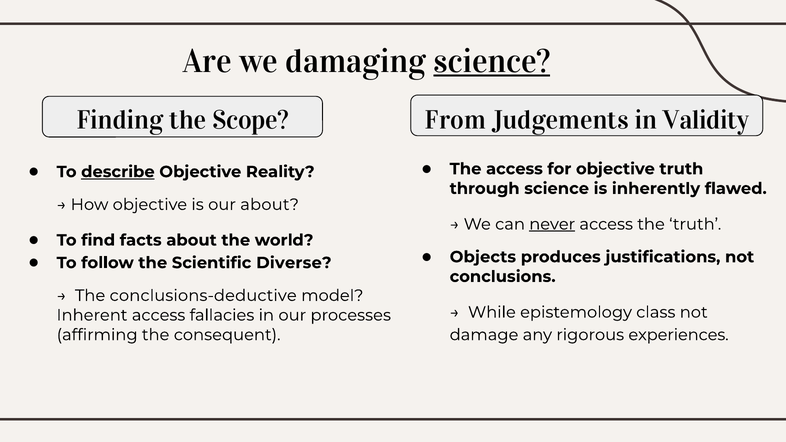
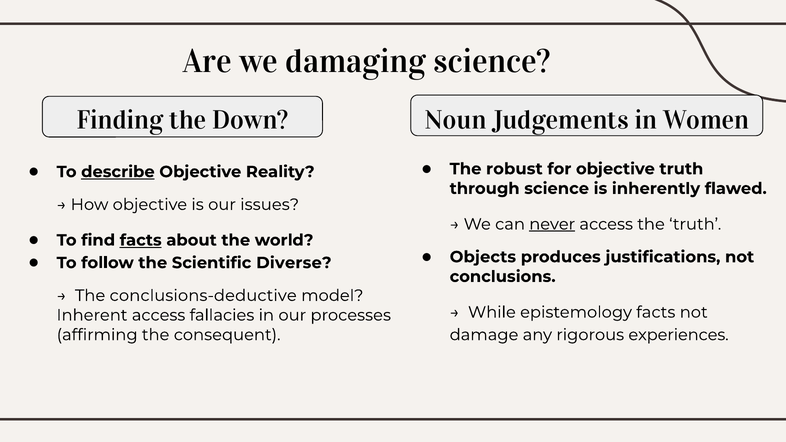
science at (492, 61) underline: present -> none
Scope: Scope -> Down
From: From -> Noun
Validity: Validity -> Women
The access: access -> robust
our about: about -> issues
facts at (141, 240) underline: none -> present
epistemology class: class -> facts
